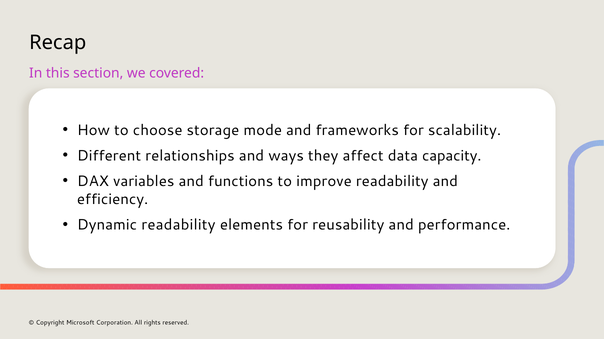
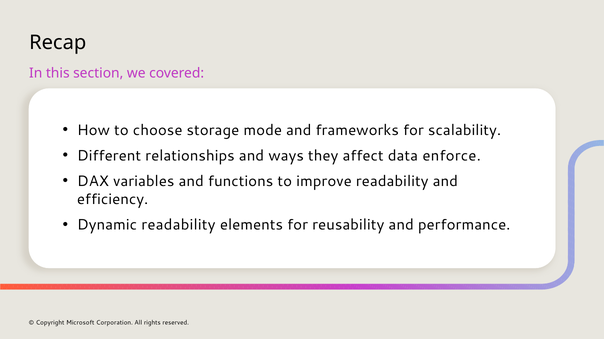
capacity: capacity -> enforce
